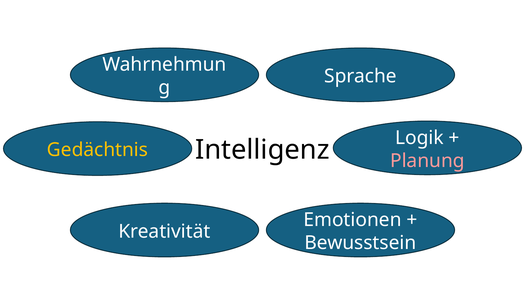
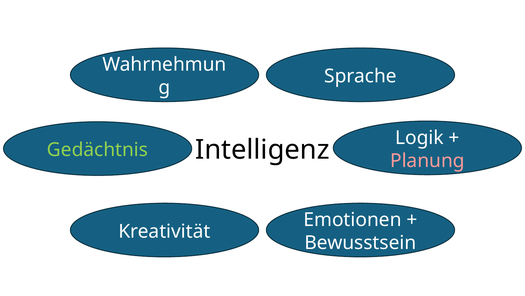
Gedächtnis colour: yellow -> light green
